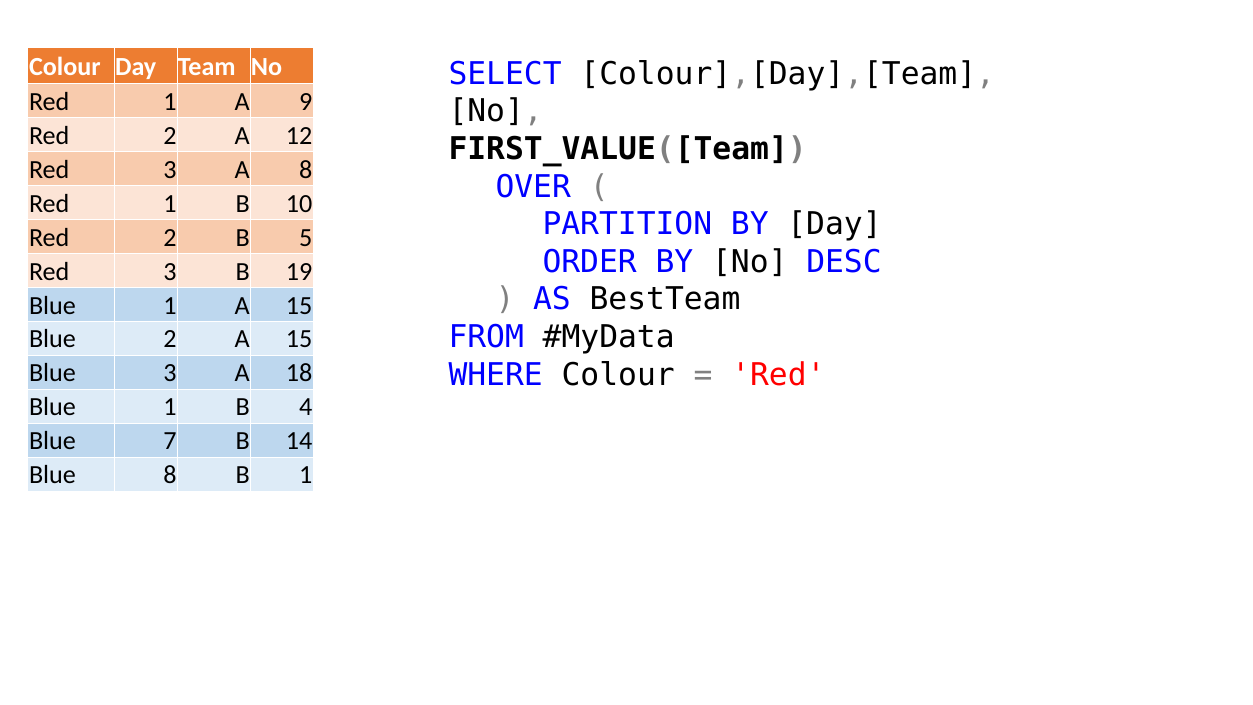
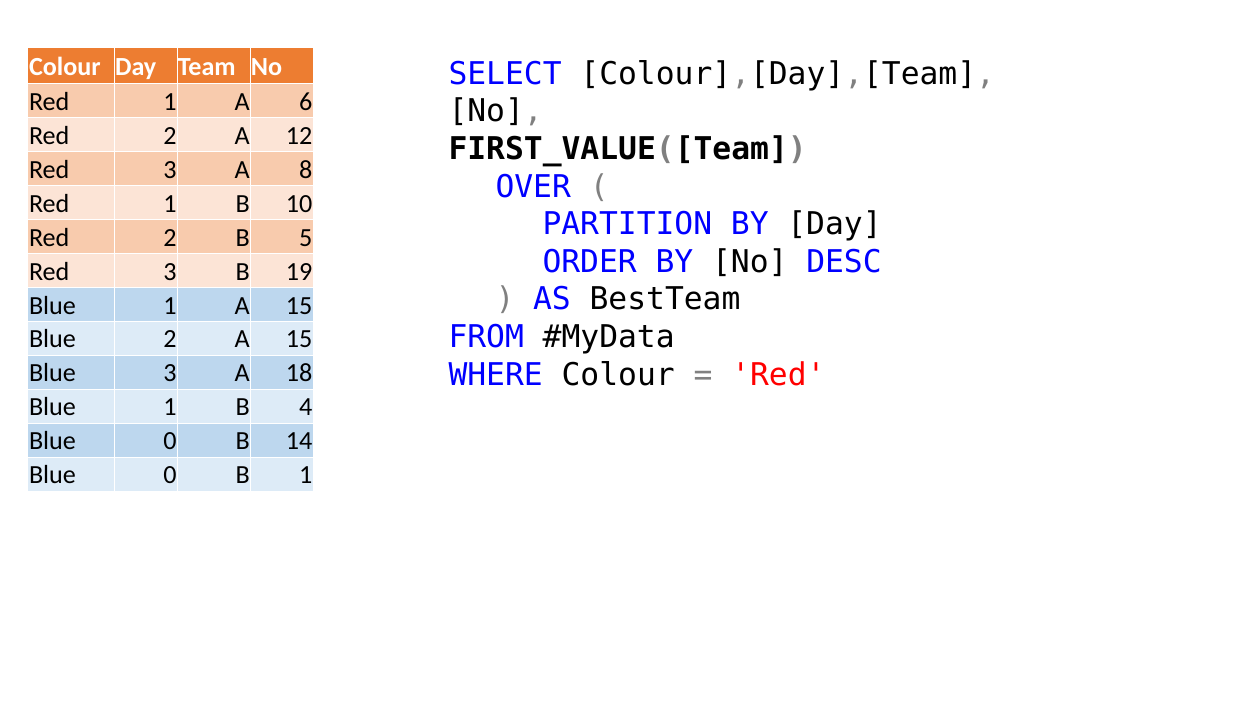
9: 9 -> 6
7 at (170, 441): 7 -> 0
8 at (170, 475): 8 -> 0
